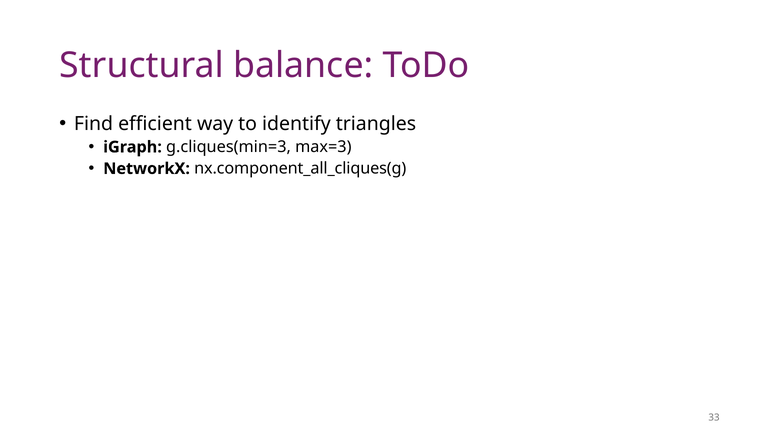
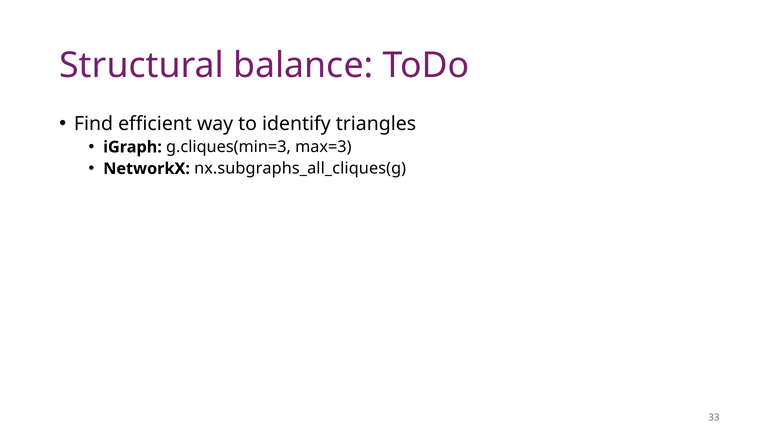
nx.component_all_cliques(g: nx.component_all_cliques(g -> nx.subgraphs_all_cliques(g
